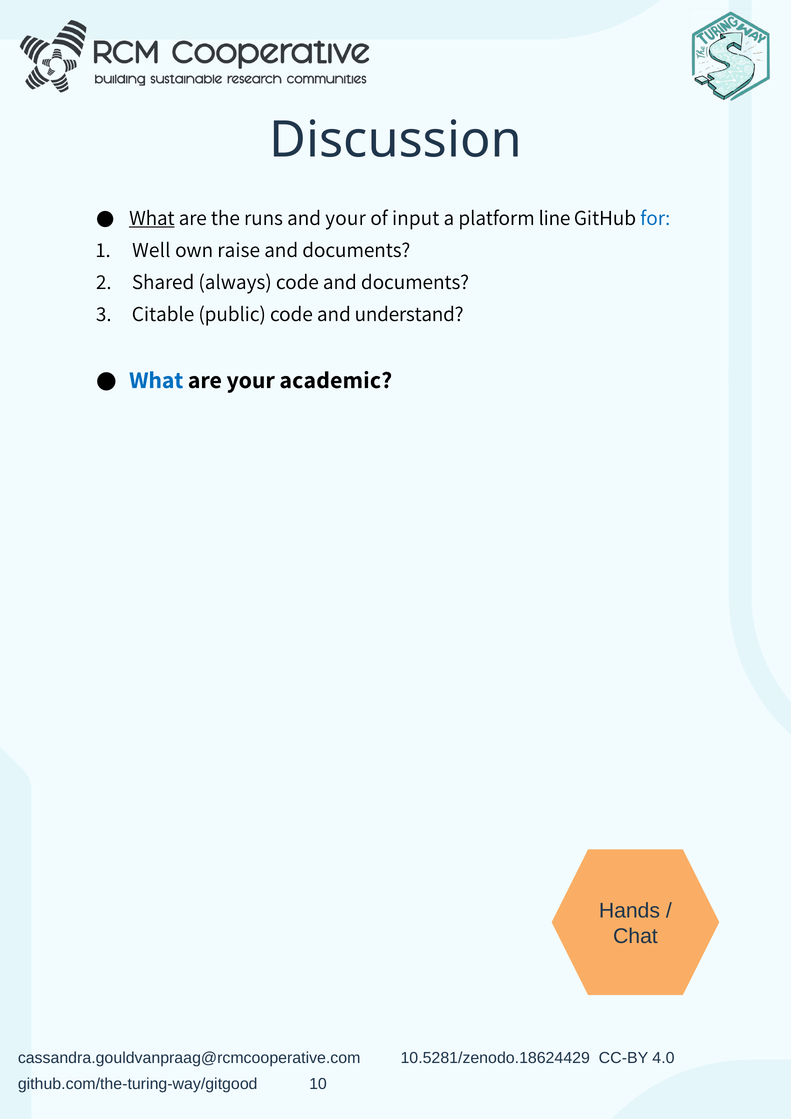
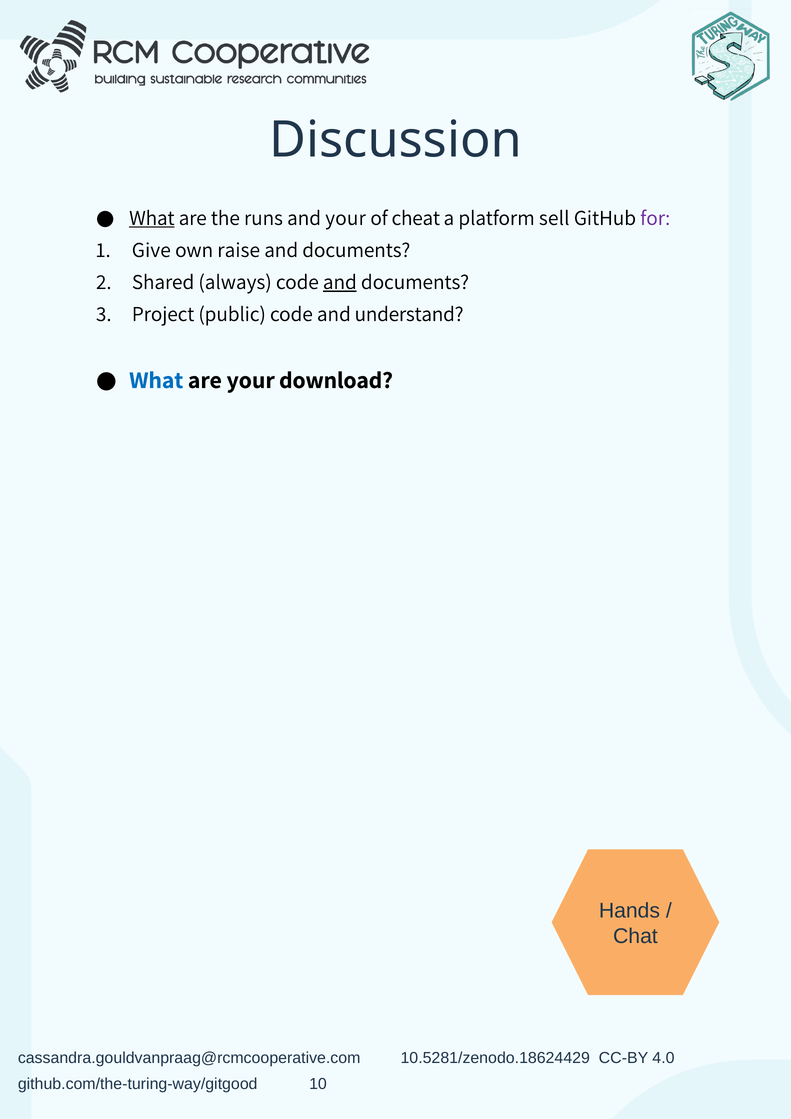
input: input -> cheat
line: line -> sell
for colour: blue -> purple
Well: Well -> Give
and at (340, 282) underline: none -> present
Citable: Citable -> Project
academic: academic -> download
